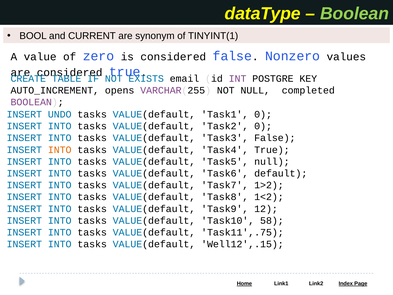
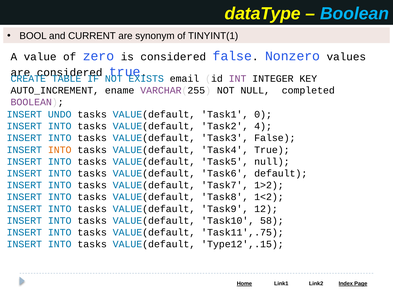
Boolean at (355, 14) colour: light green -> light blue
POSTGRE: POSTGRE -> INTEGER
opens: opens -> ename
Task2 0: 0 -> 4
Well12',.15: Well12',.15 -> Type12',.15
